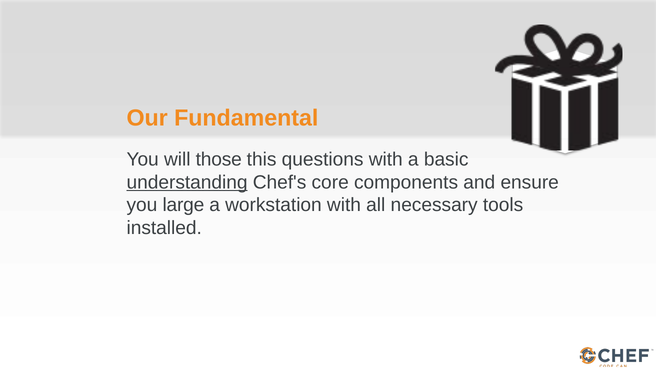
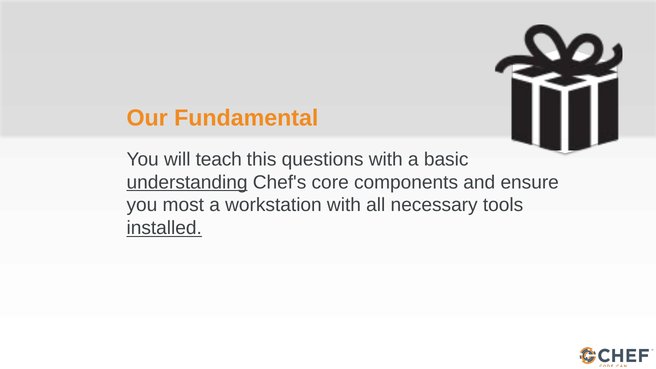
those: those -> teach
large: large -> most
installed underline: none -> present
